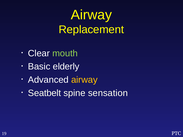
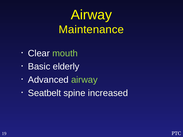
Replacement: Replacement -> Maintenance
airway at (84, 80) colour: yellow -> light green
sensation: sensation -> increased
